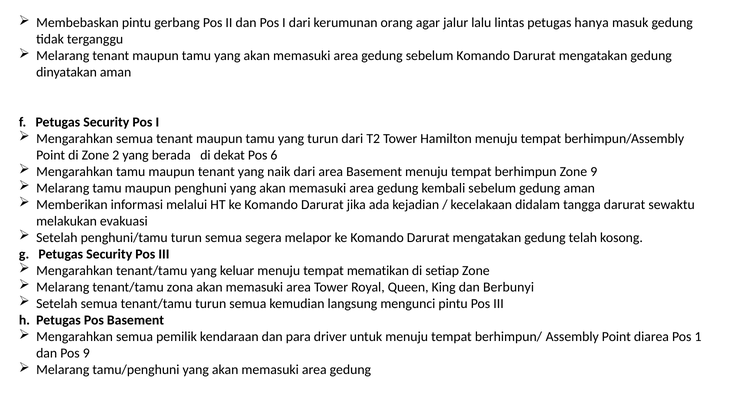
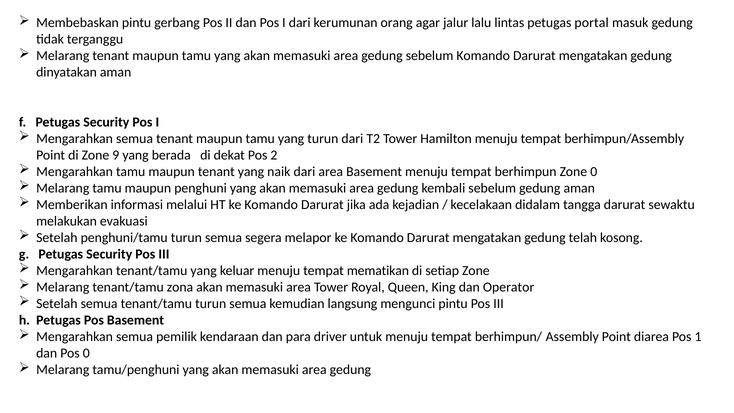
hanya: hanya -> portal
2: 2 -> 9
6: 6 -> 2
Zone 9: 9 -> 0
Berbunyi: Berbunyi -> Operator
Pos 9: 9 -> 0
